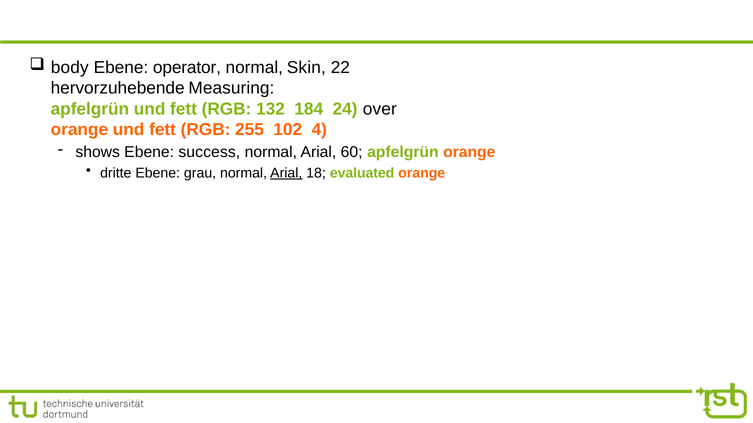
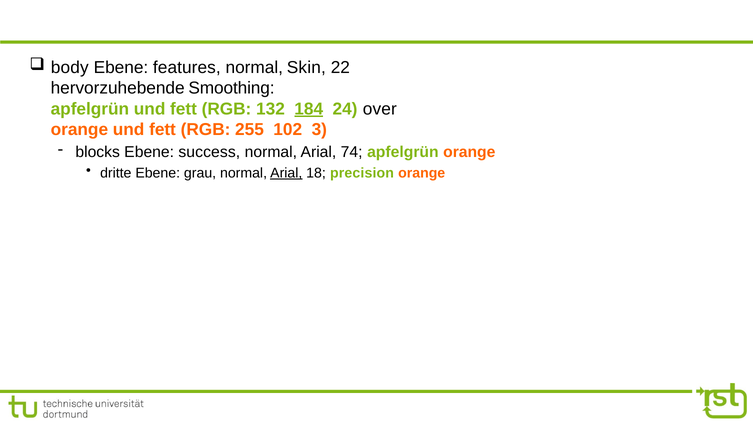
operator: operator -> features
Measuring: Measuring -> Smoothing
184 underline: none -> present
4: 4 -> 3
shows: shows -> blocks
60: 60 -> 74
evaluated: evaluated -> precision
